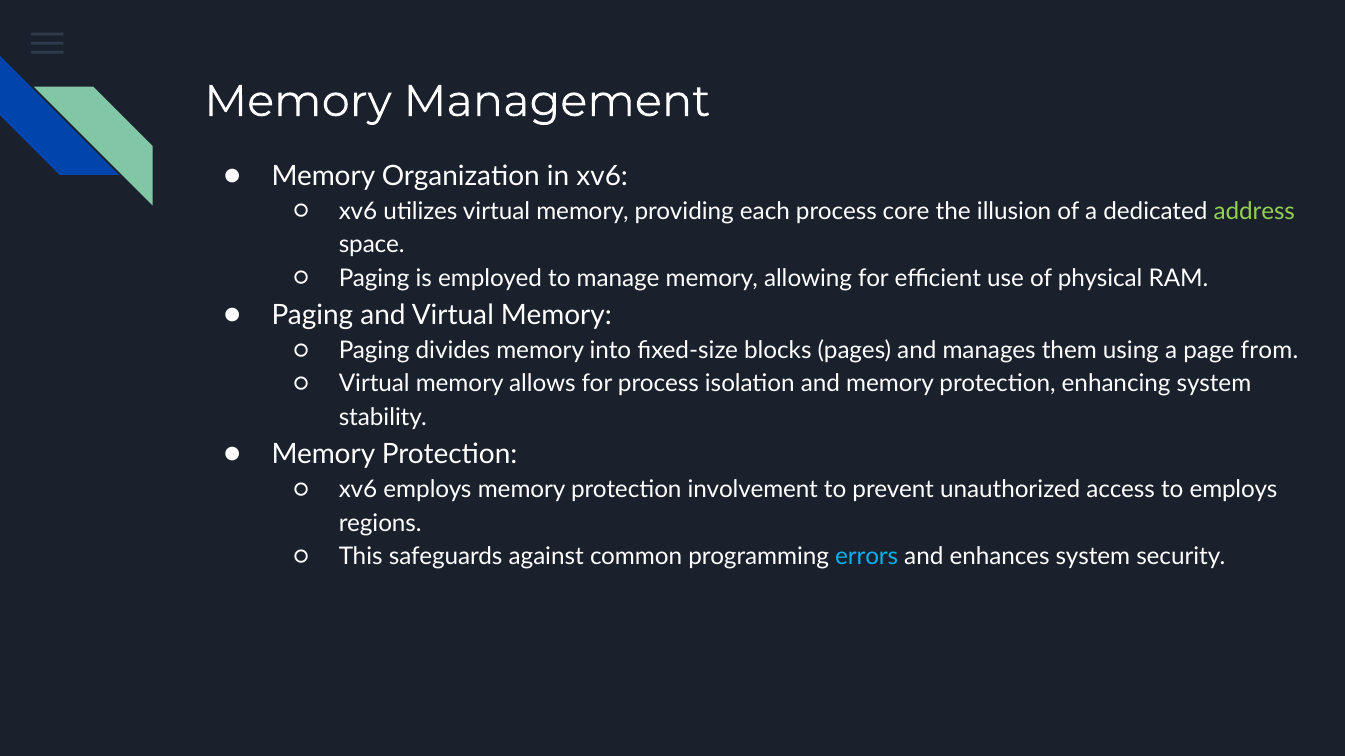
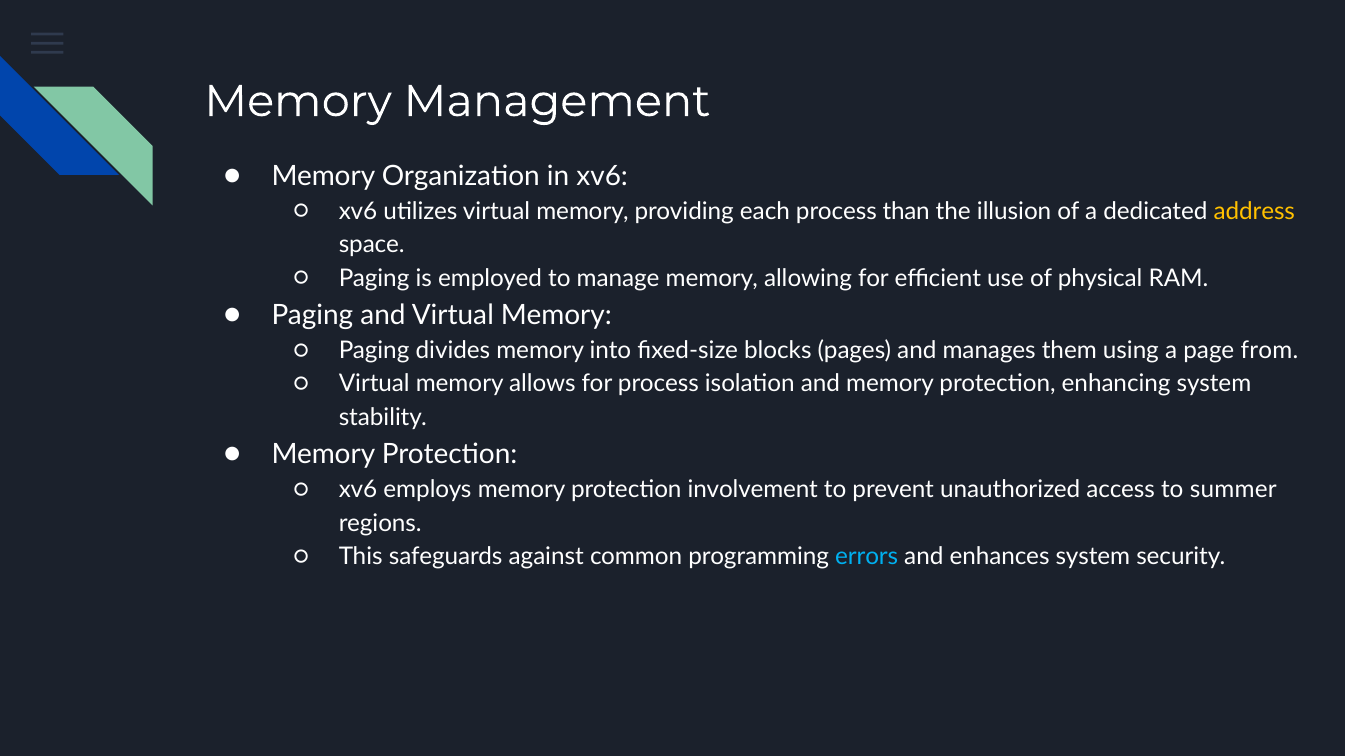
core: core -> than
address colour: light green -> yellow
to employs: employs -> summer
